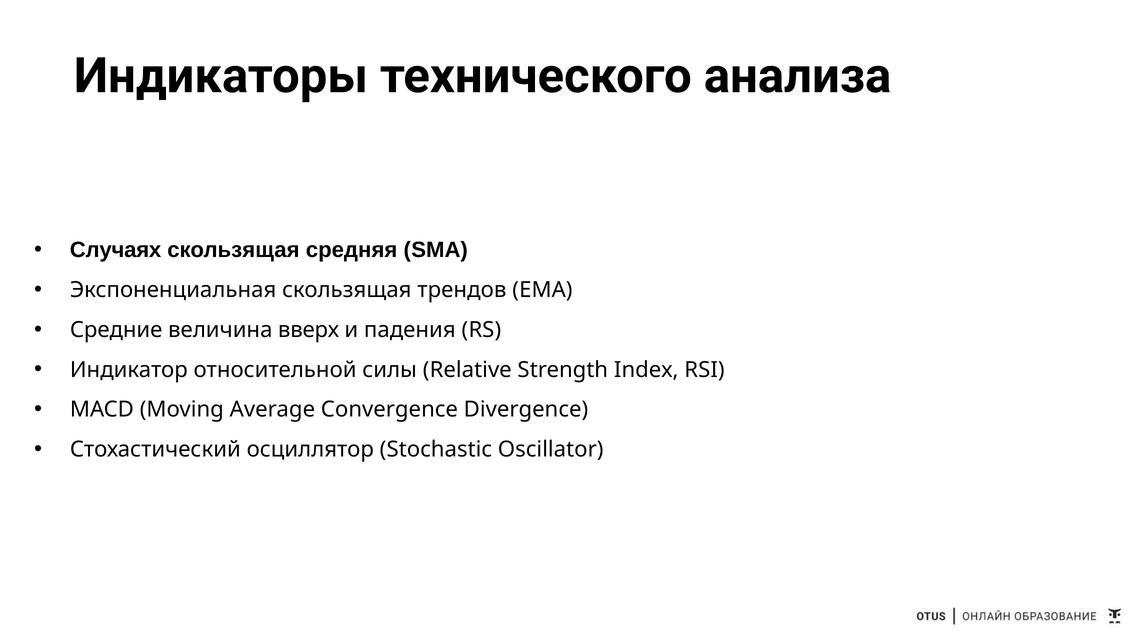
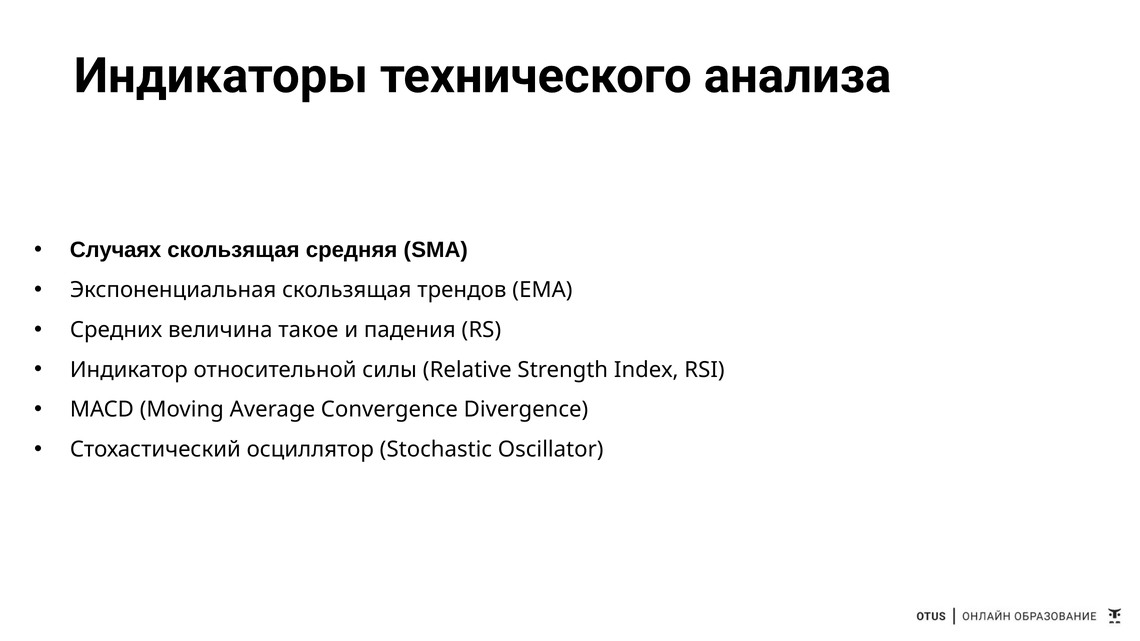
Средние: Средние -> Средних
вверх: вверх -> такое
